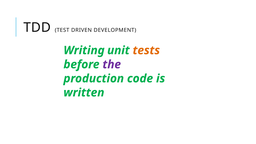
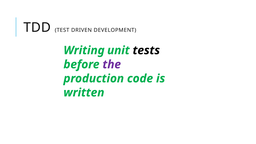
tests colour: orange -> black
